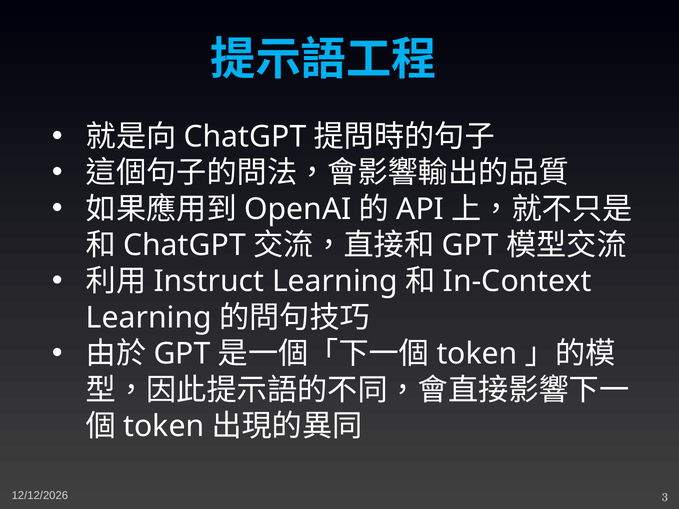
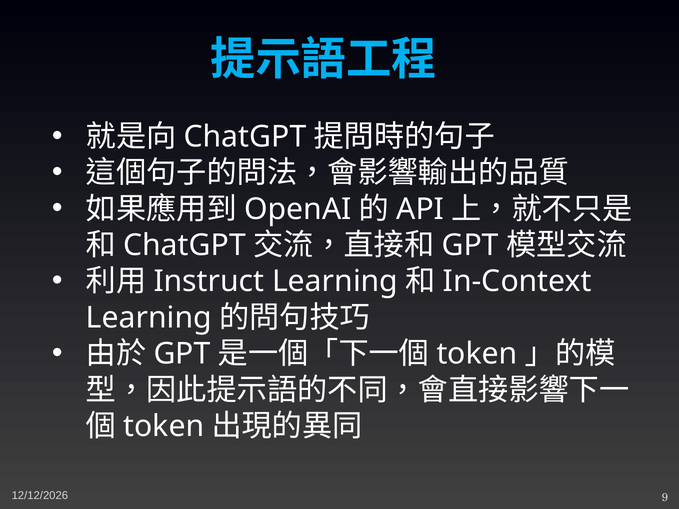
3: 3 -> 9
